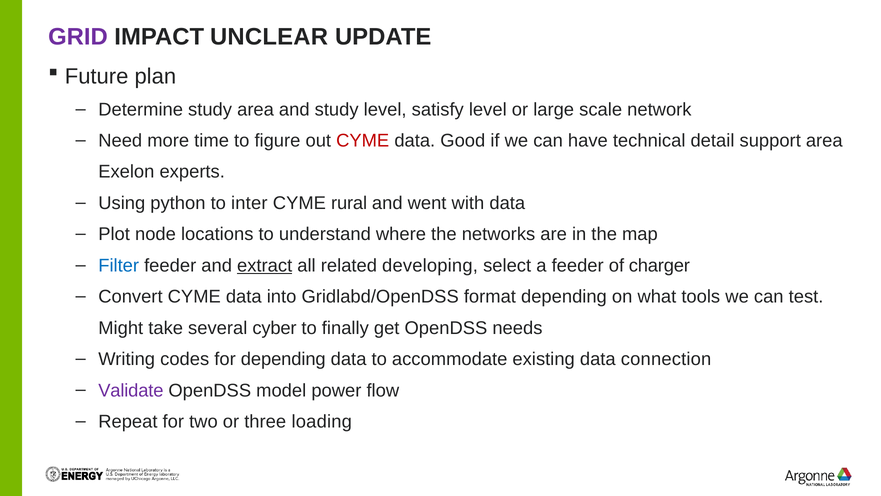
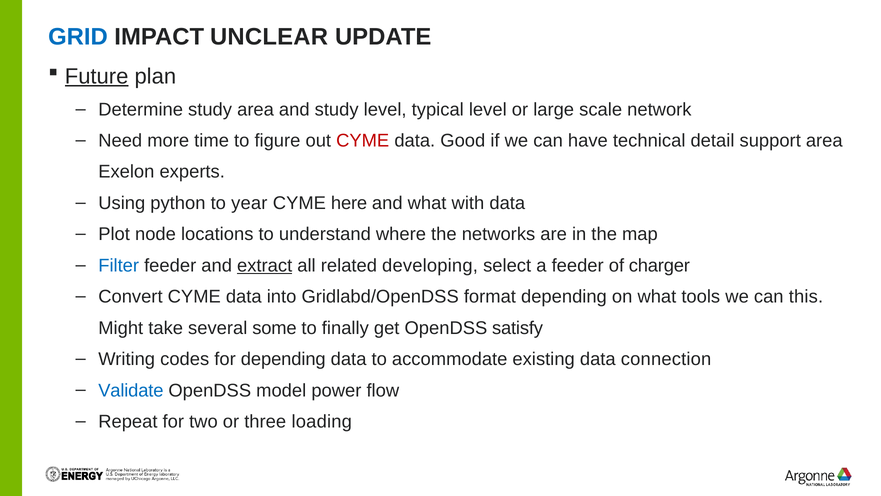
GRID colour: purple -> blue
Future underline: none -> present
satisfy: satisfy -> typical
inter: inter -> year
rural: rural -> here
and went: went -> what
test: test -> this
cyber: cyber -> some
needs: needs -> satisfy
Validate colour: purple -> blue
